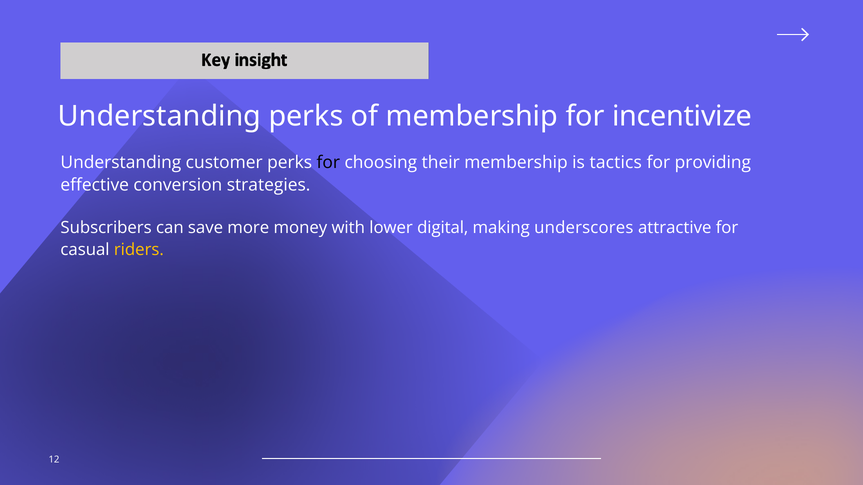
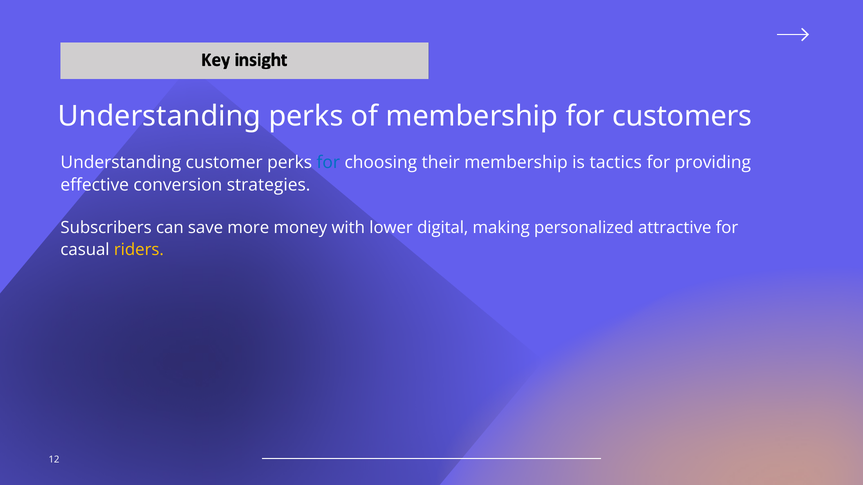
incentivize: incentivize -> customers
for at (328, 163) colour: black -> blue
underscores: underscores -> personalized
